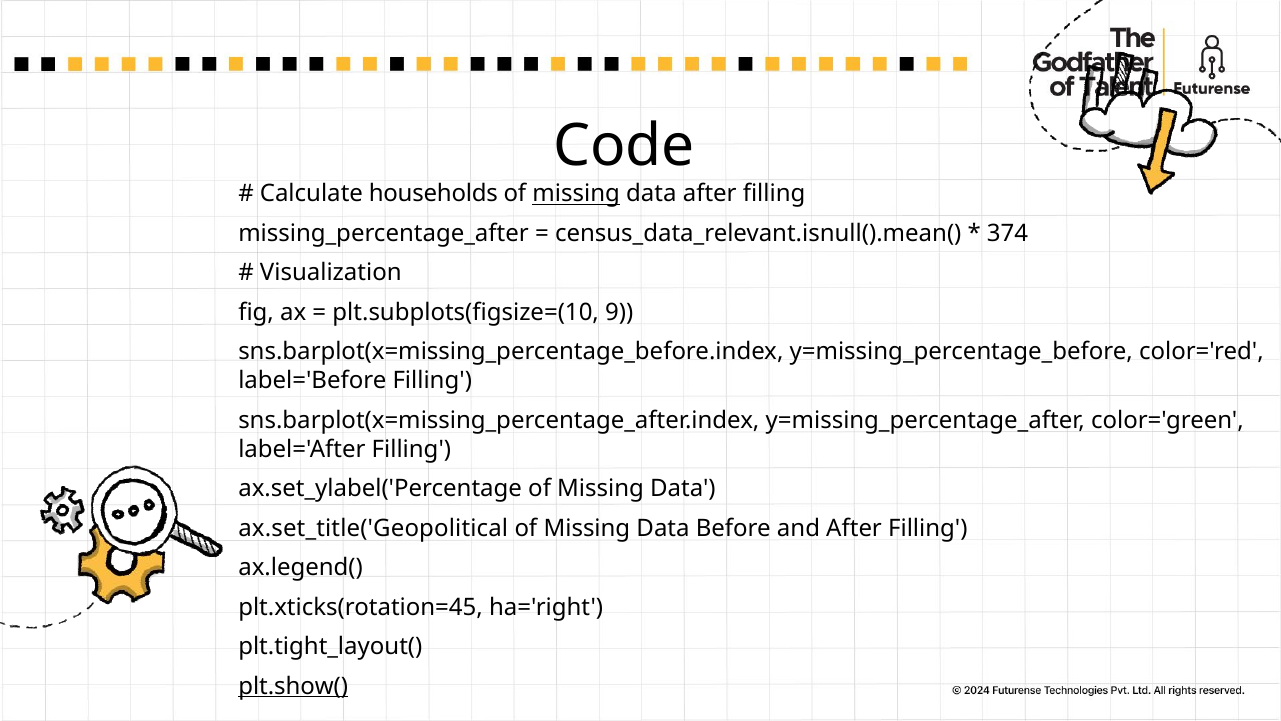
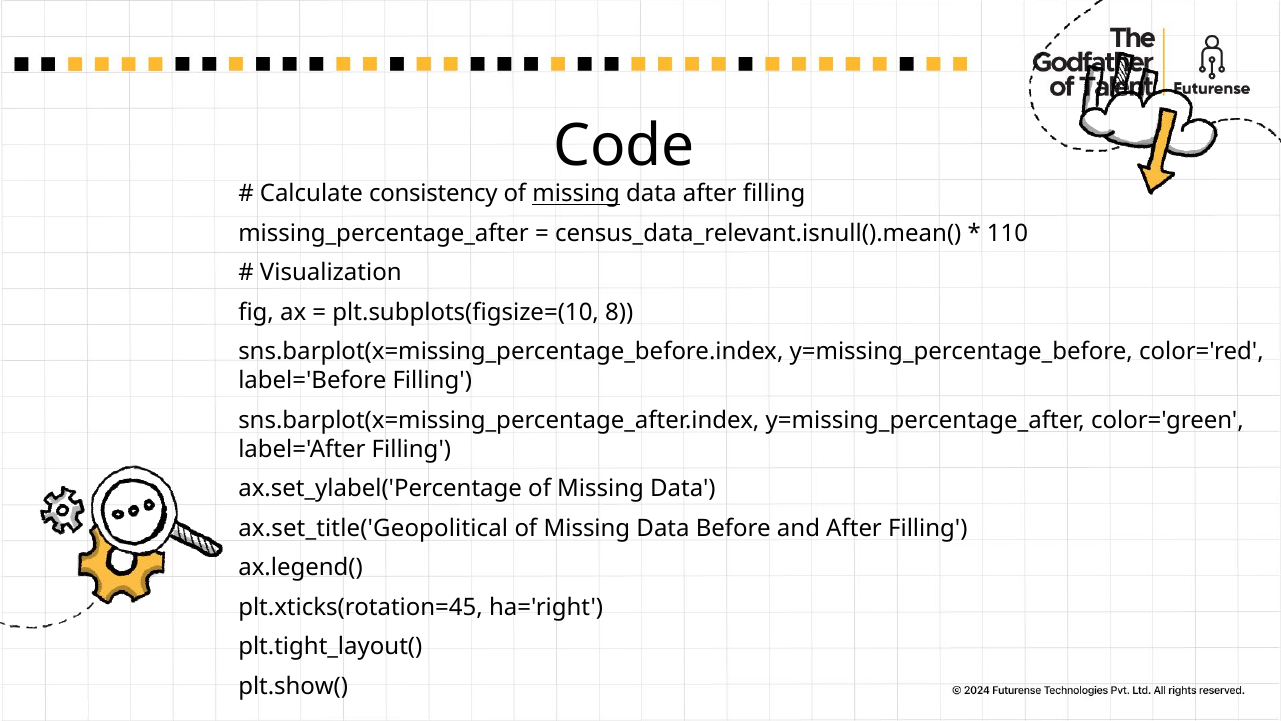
households: households -> consistency
374: 374 -> 110
9: 9 -> 8
plt.show( underline: present -> none
